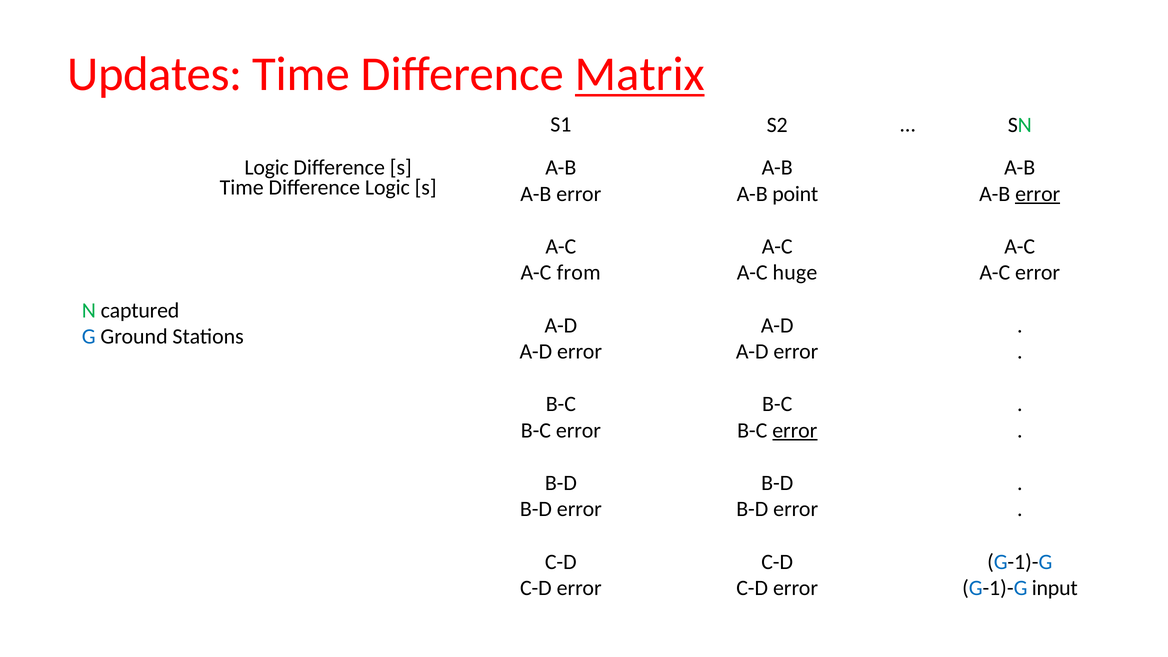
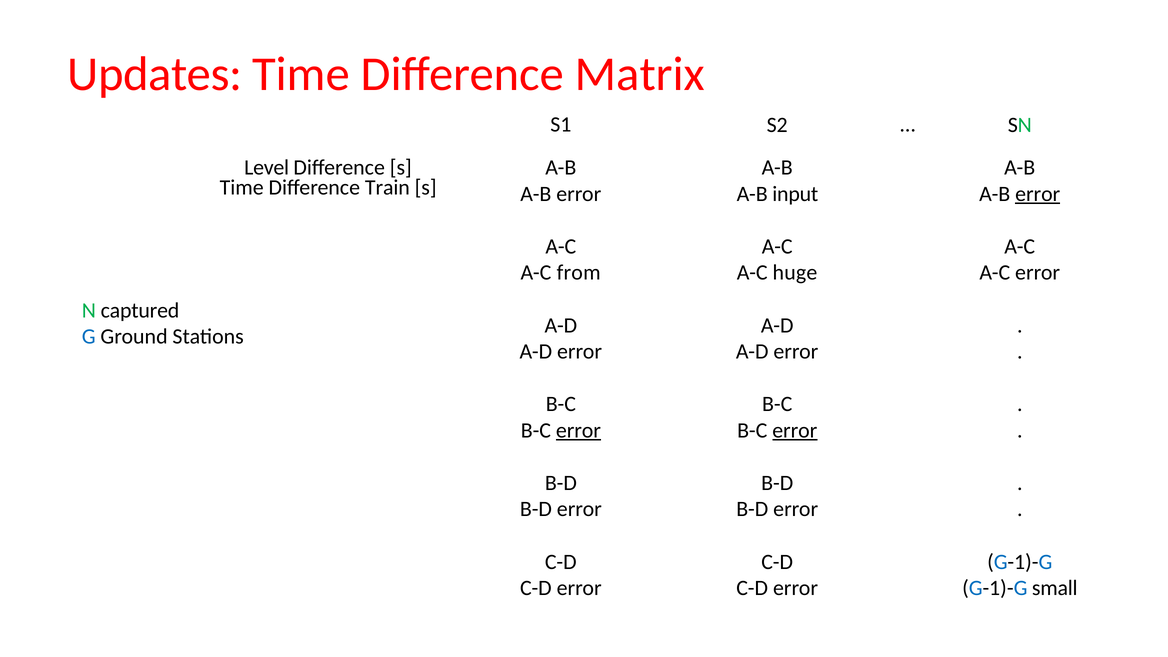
Matrix underline: present -> none
Logic at (267, 168): Logic -> Level
Difference Logic: Logic -> Train
point: point -> input
error at (578, 430) underline: none -> present
input: input -> small
